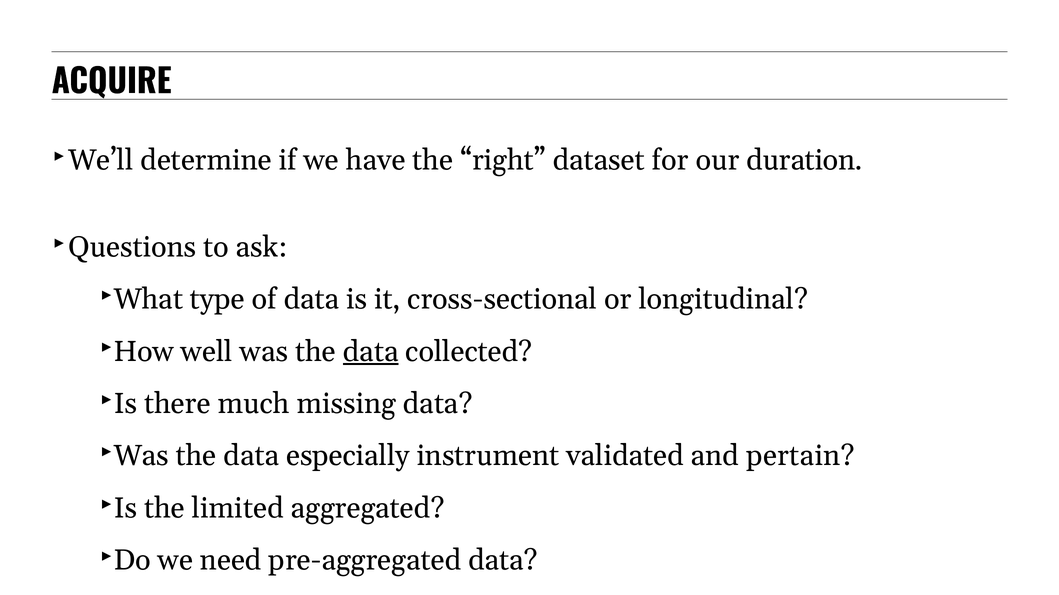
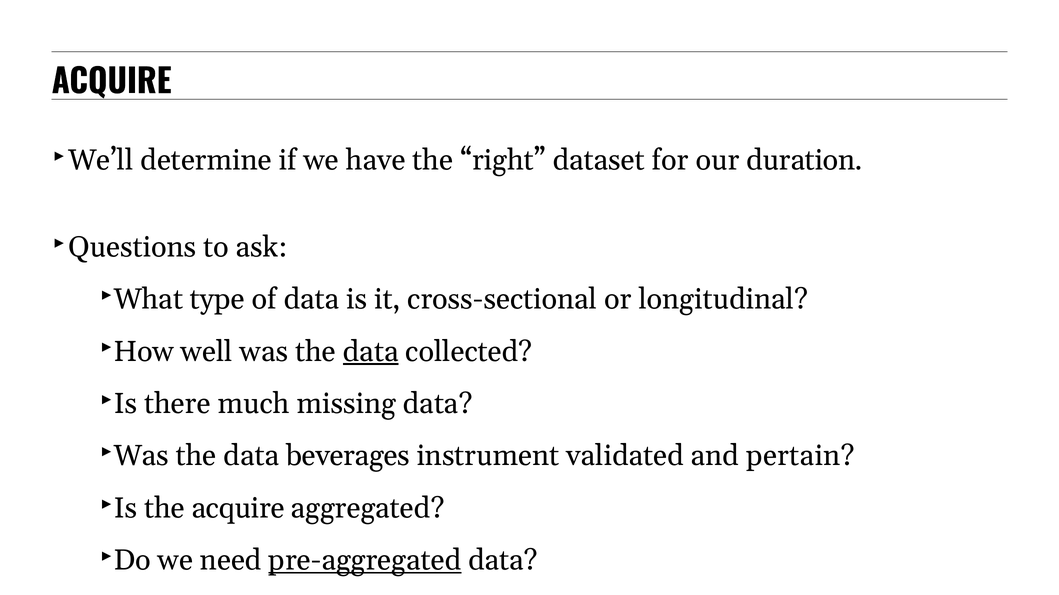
especially: especially -> beverages
the limited: limited -> acquire
pre-aggregated underline: none -> present
